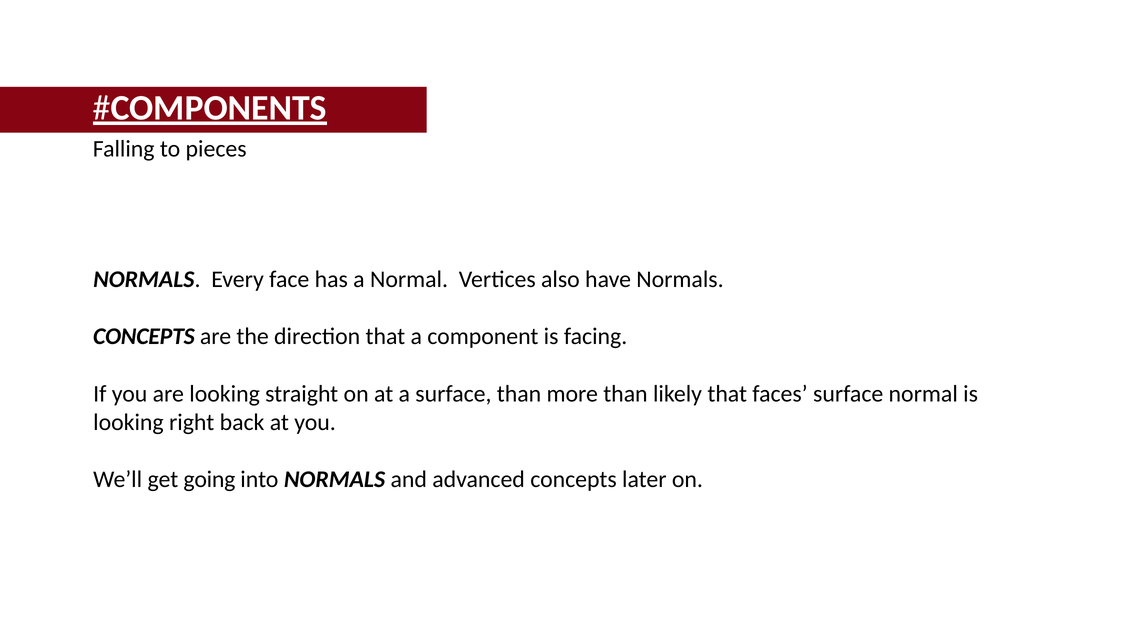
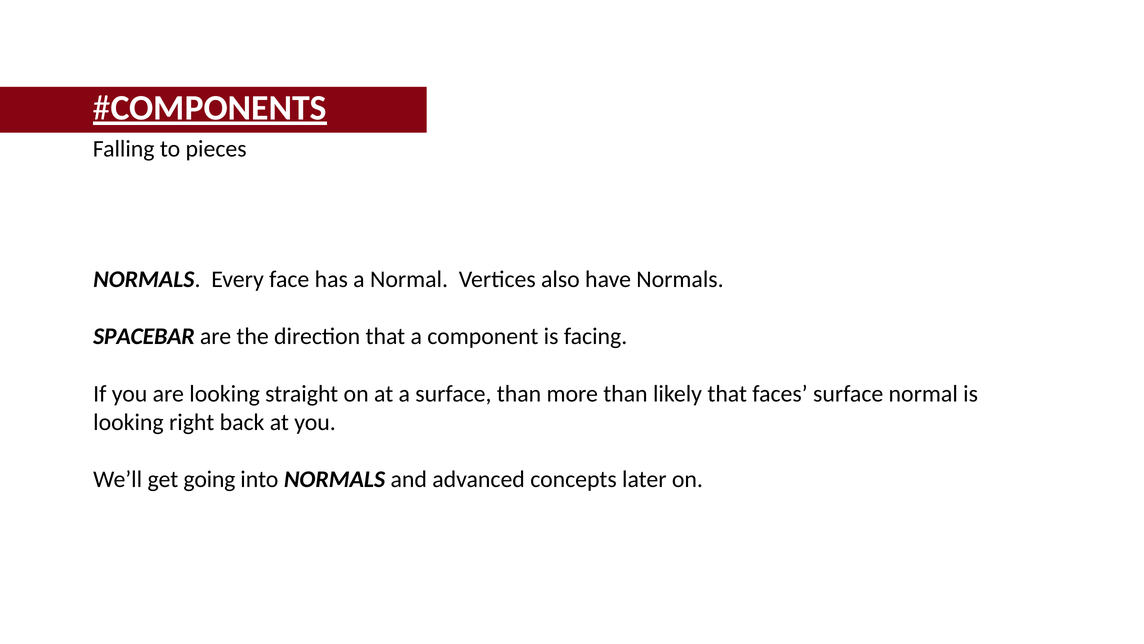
CONCEPTS at (144, 336): CONCEPTS -> SPACEBAR
